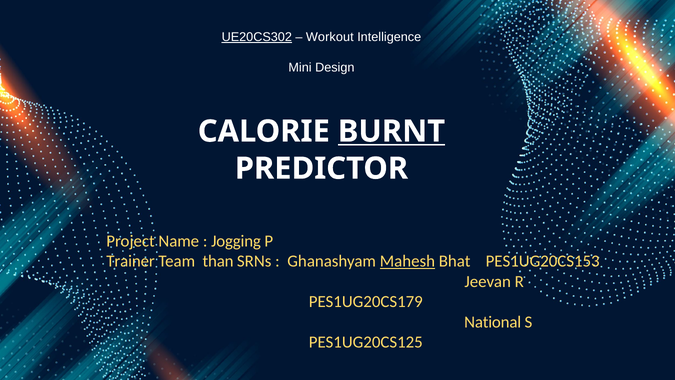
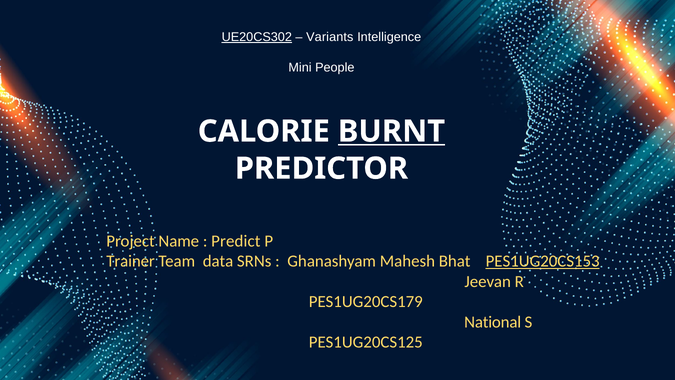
Workout: Workout -> Variants
Design: Design -> People
Jogging: Jogging -> Predict
than: than -> data
Mahesh underline: present -> none
PES1UG20CS153 underline: none -> present
